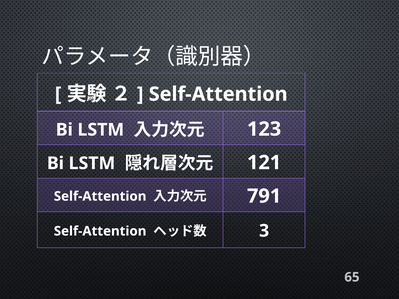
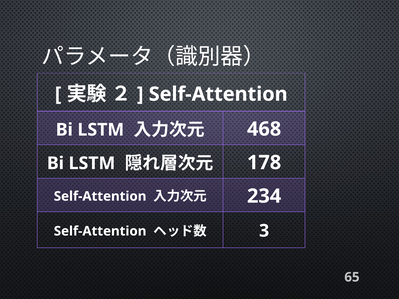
123: 123 -> 468
121: 121 -> 178
791: 791 -> 234
